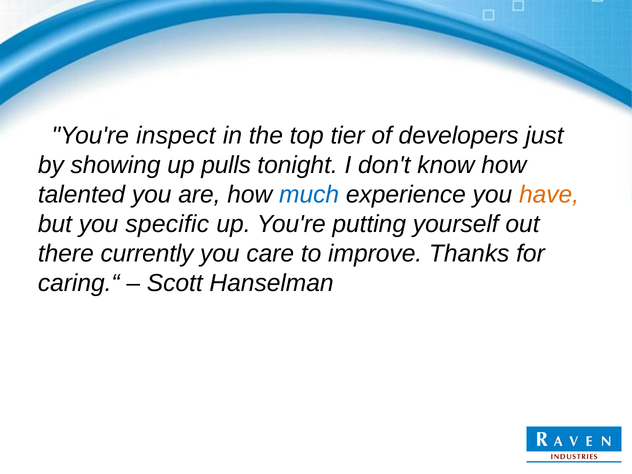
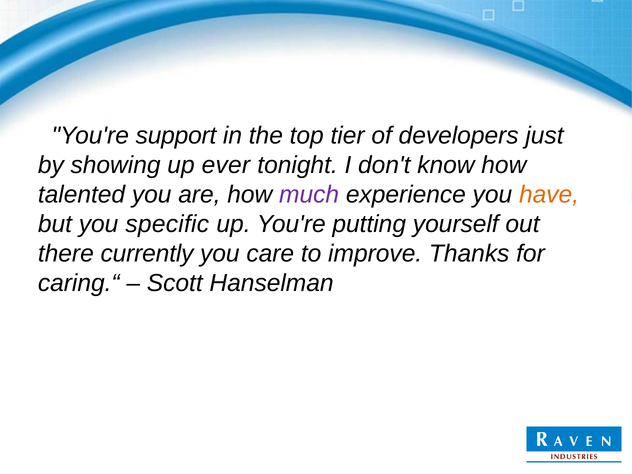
inspect: inspect -> support
pulls: pulls -> ever
much colour: blue -> purple
